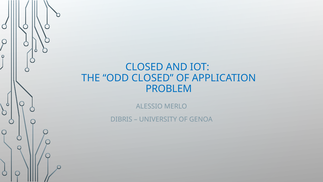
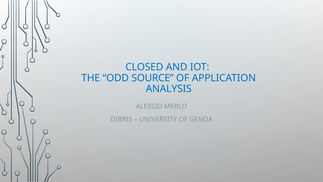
ODD CLOSED: CLOSED -> SOURCE
PROBLEM: PROBLEM -> ANALYSIS
